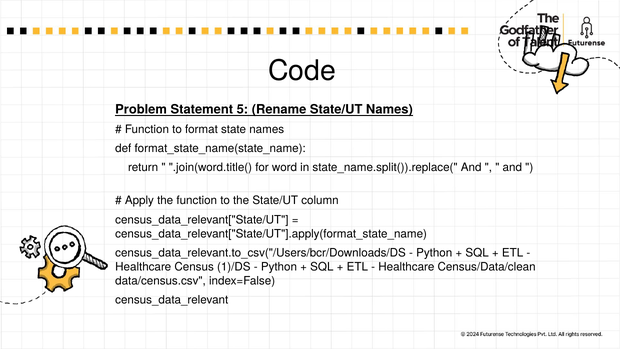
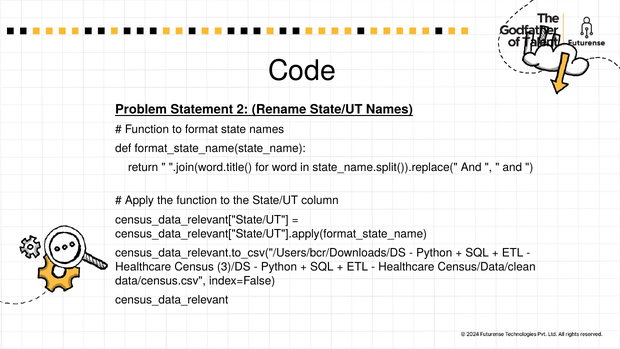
5: 5 -> 2
1)/DS: 1)/DS -> 3)/DS
